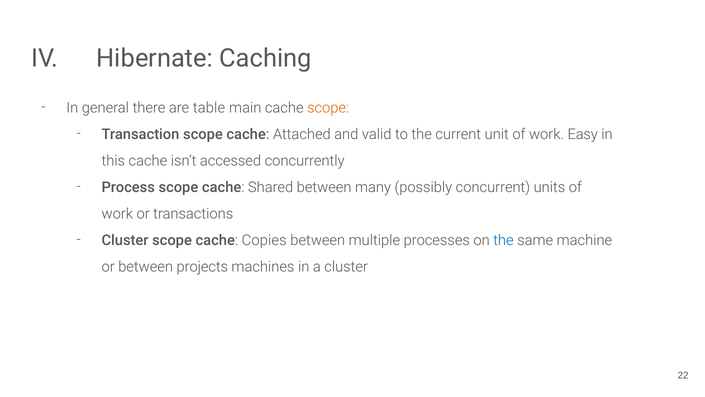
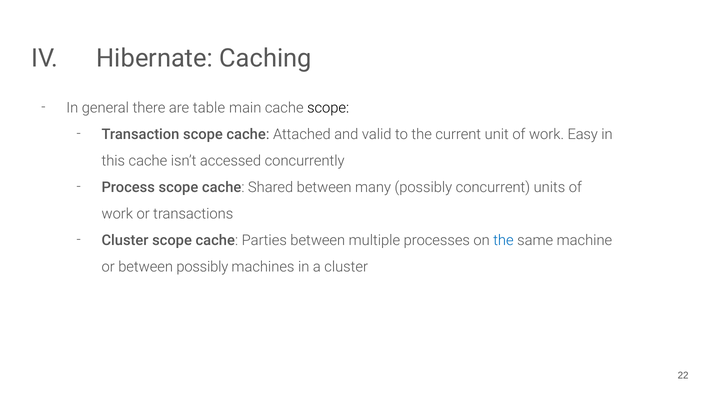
scope at (328, 108) colour: orange -> black
Copies: Copies -> Parties
between projects: projects -> possibly
